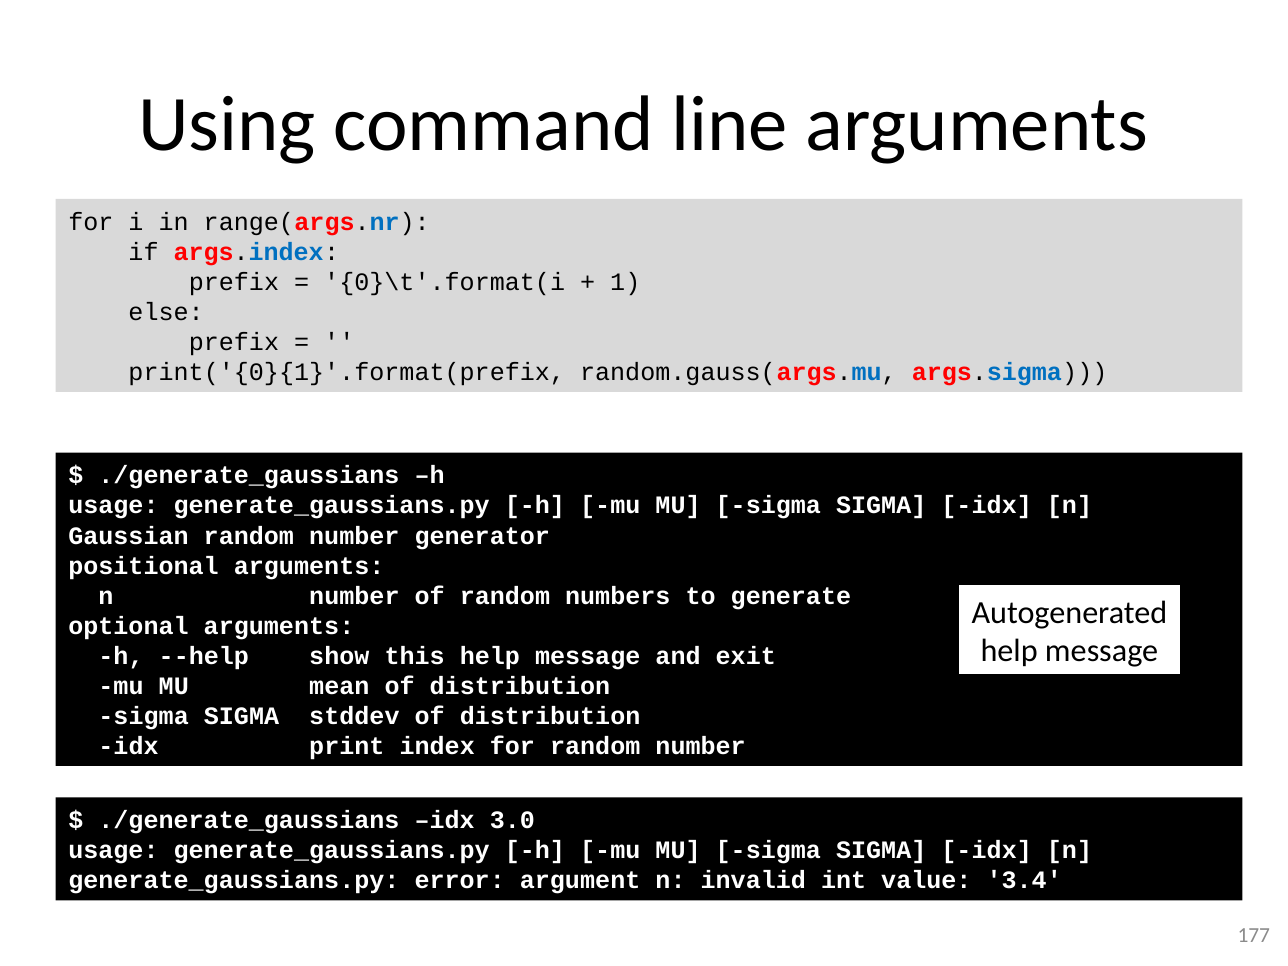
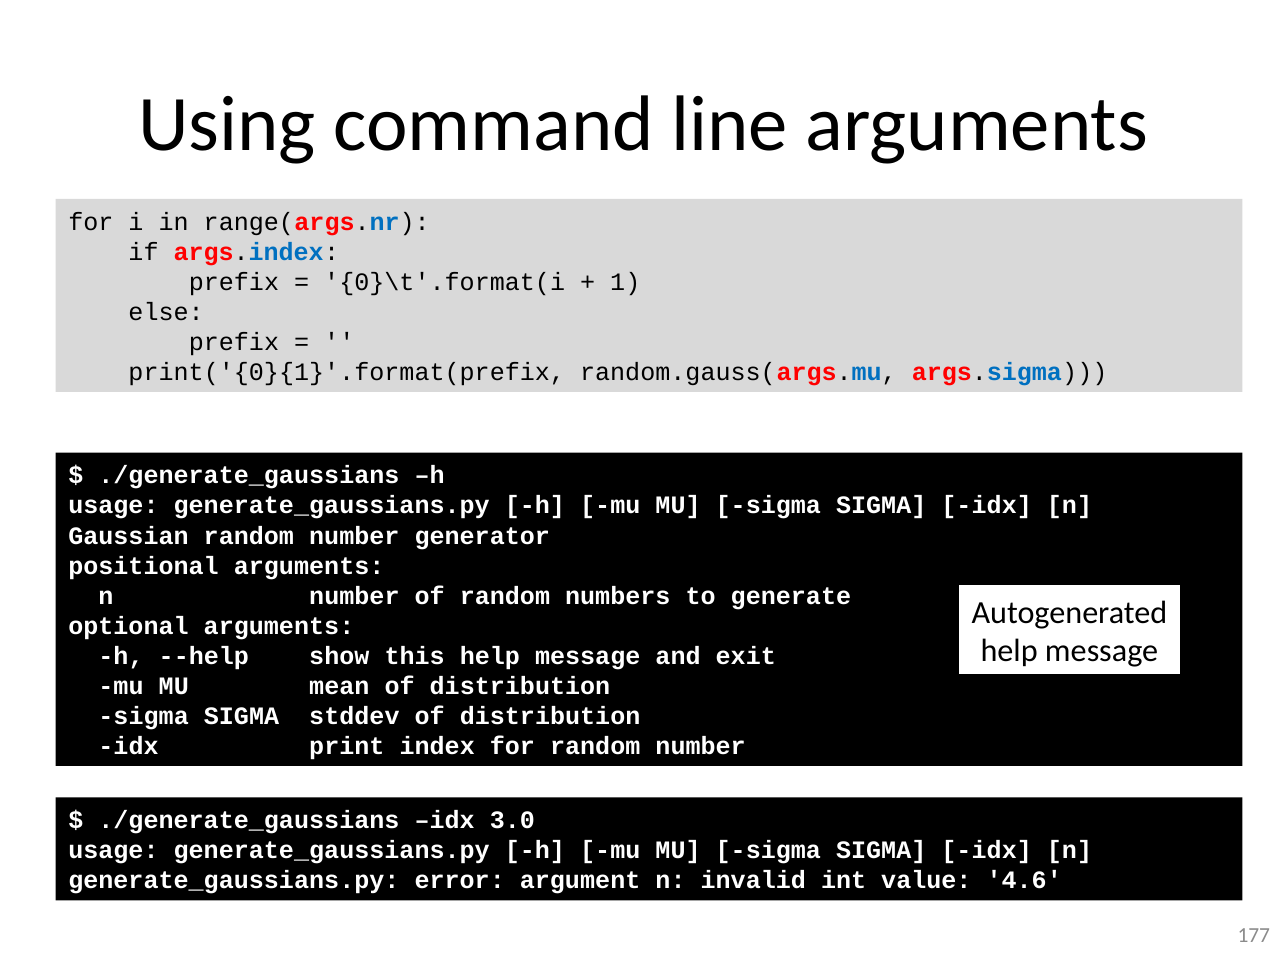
3.4: 3.4 -> 4.6
